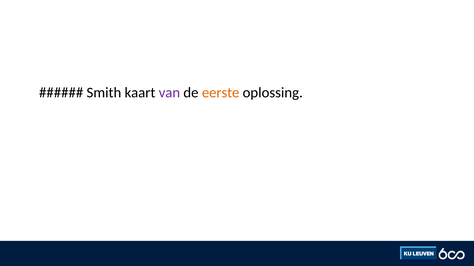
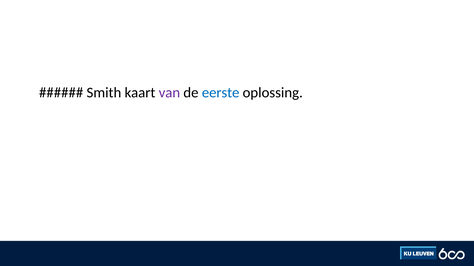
eerste colour: orange -> blue
